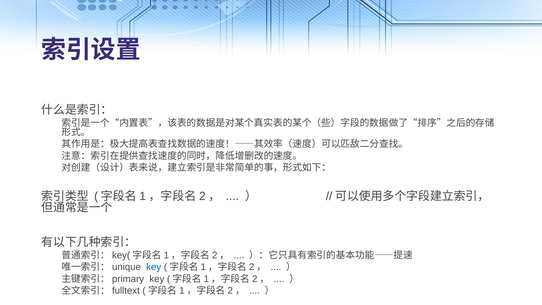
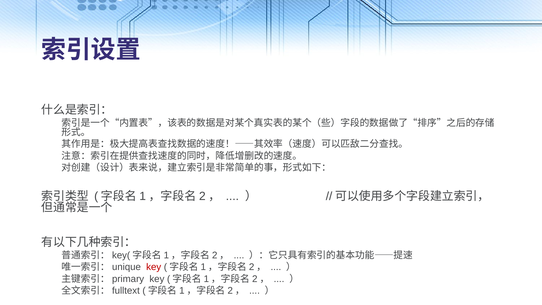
key at (154, 267) colour: blue -> red
